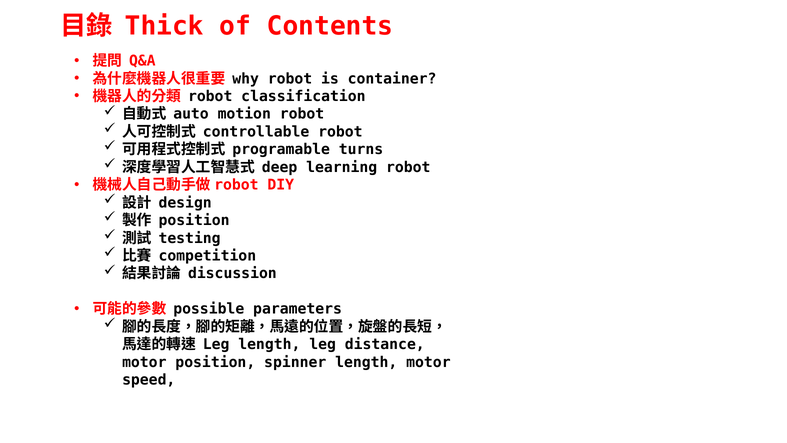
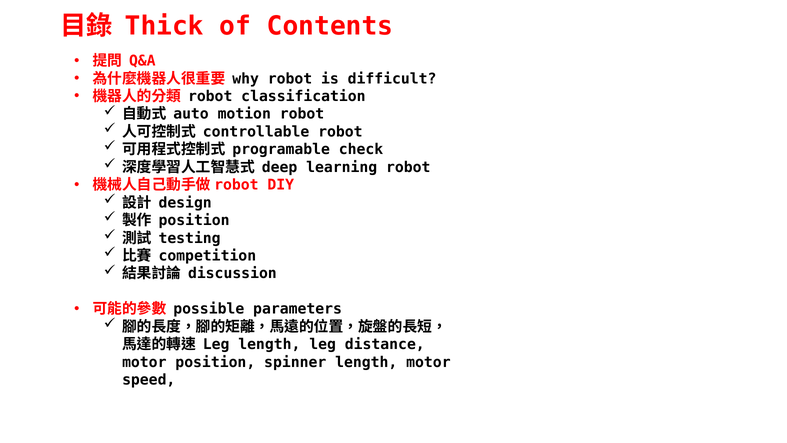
container: container -> difficult
turns: turns -> check
